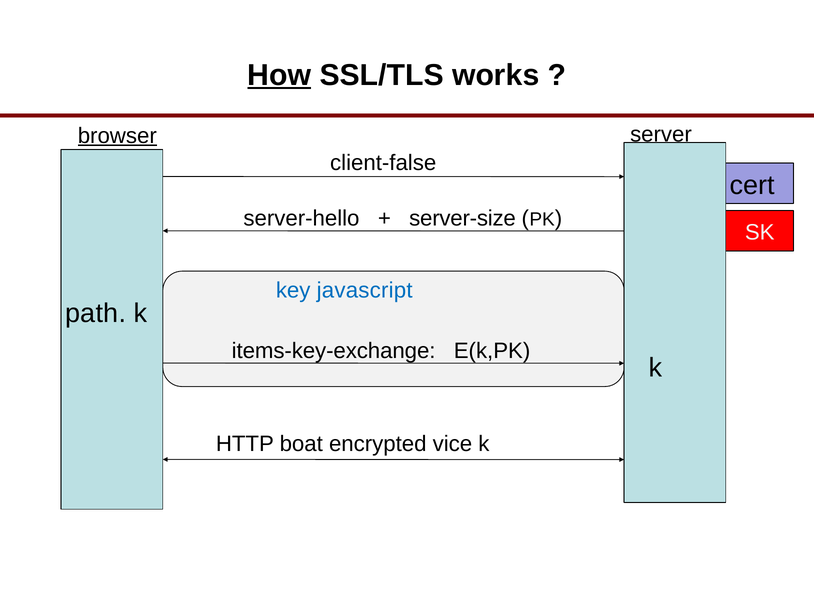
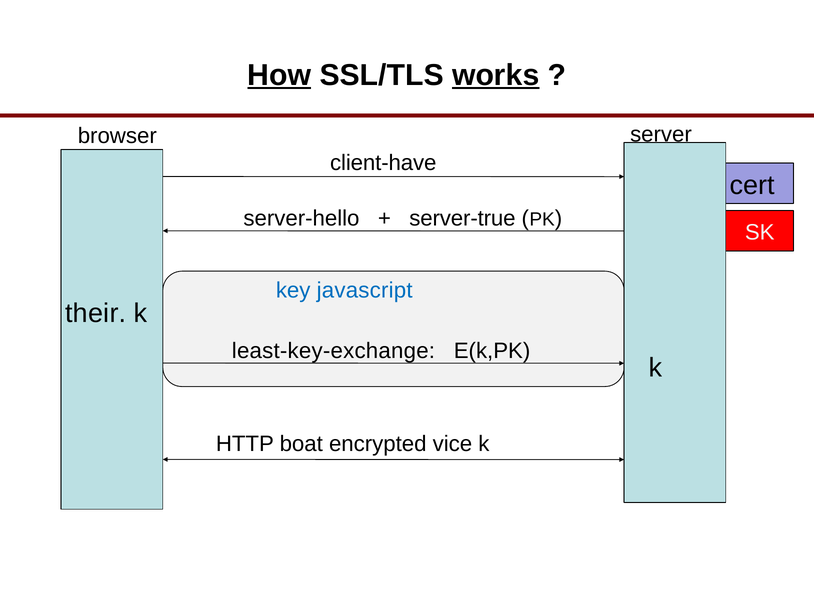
works underline: none -> present
browser underline: present -> none
client-false: client-false -> client-have
server-size: server-size -> server-true
path: path -> their
items-key-exchange: items-key-exchange -> least-key-exchange
